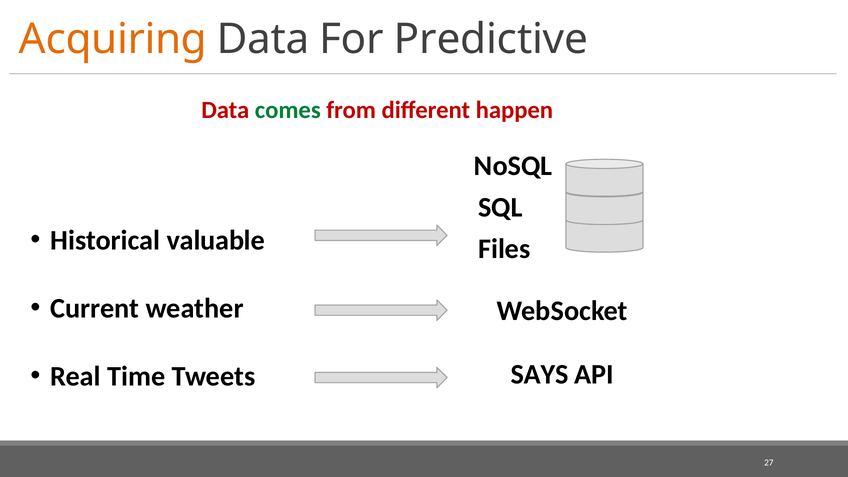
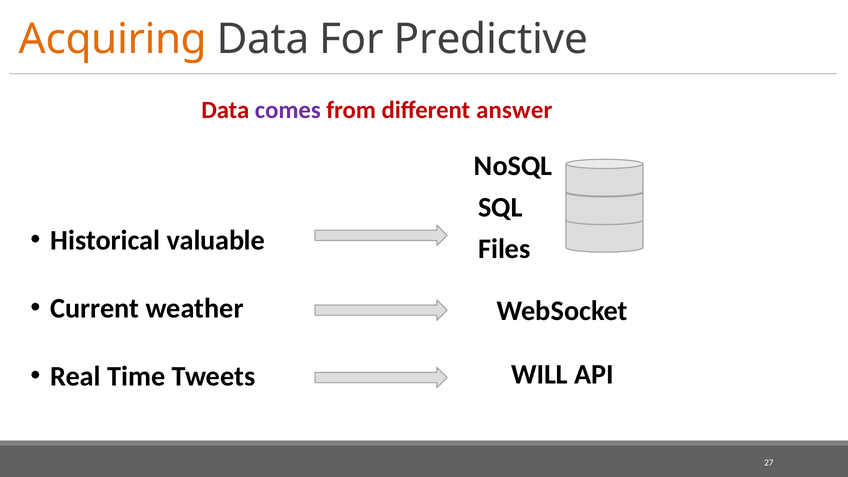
comes colour: green -> purple
happen: happen -> answer
SAYS: SAYS -> WILL
